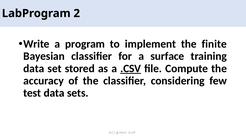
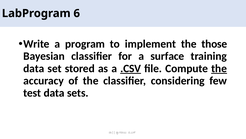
2: 2 -> 6
finite: finite -> those
the at (219, 68) underline: none -> present
